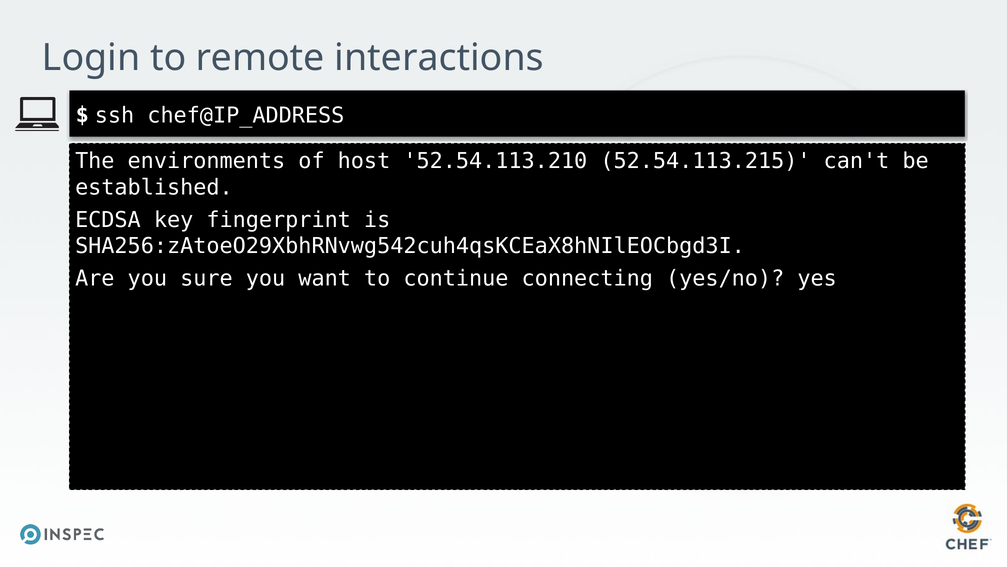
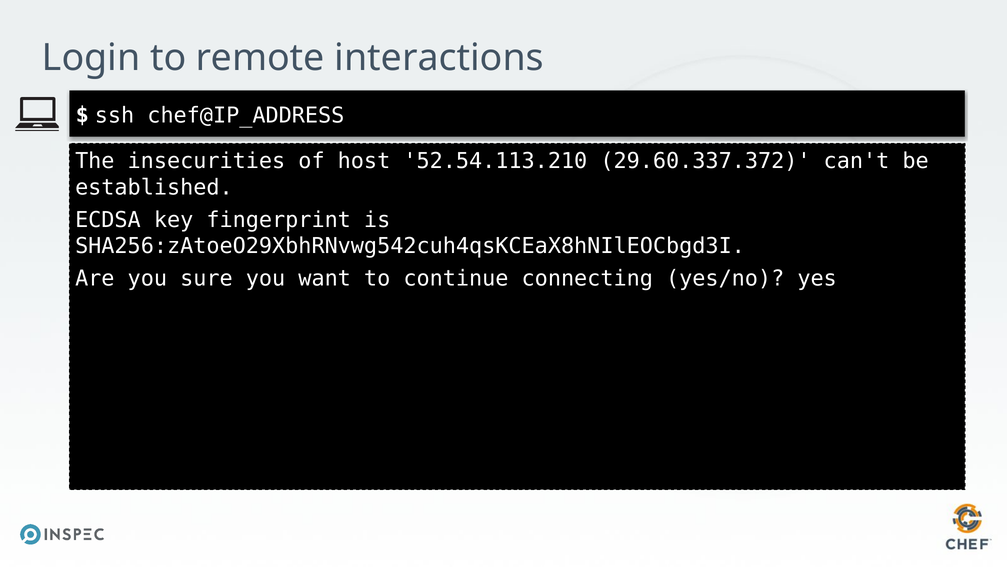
environments: environments -> insecurities
52.54.113.215: 52.54.113.215 -> 29.60.337.372
